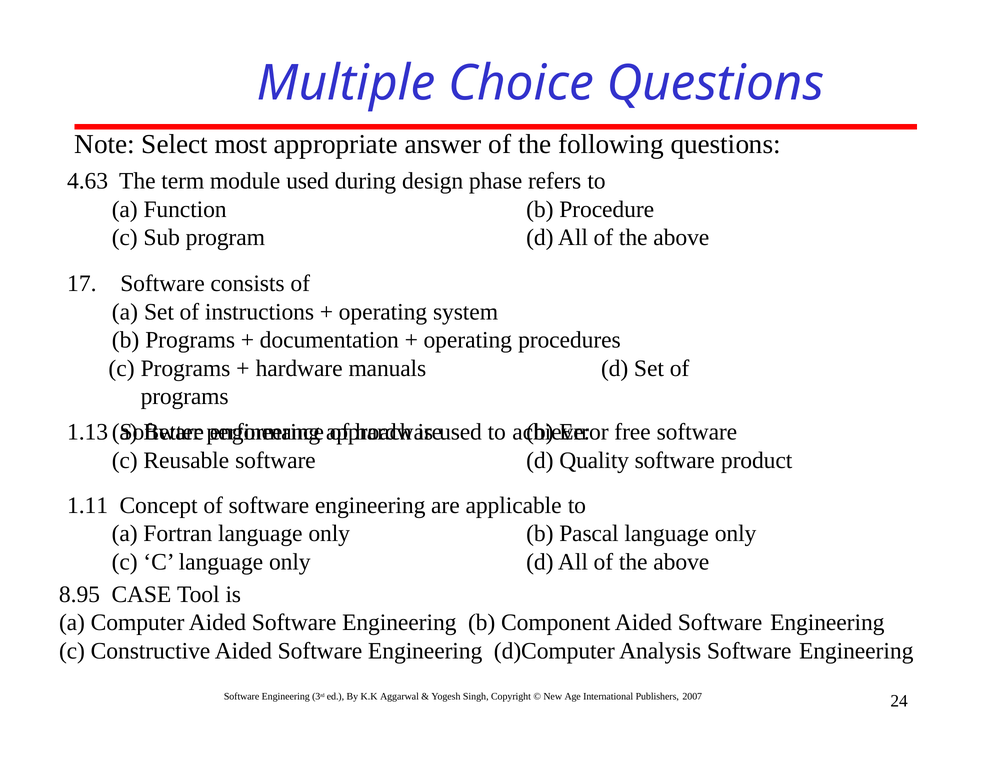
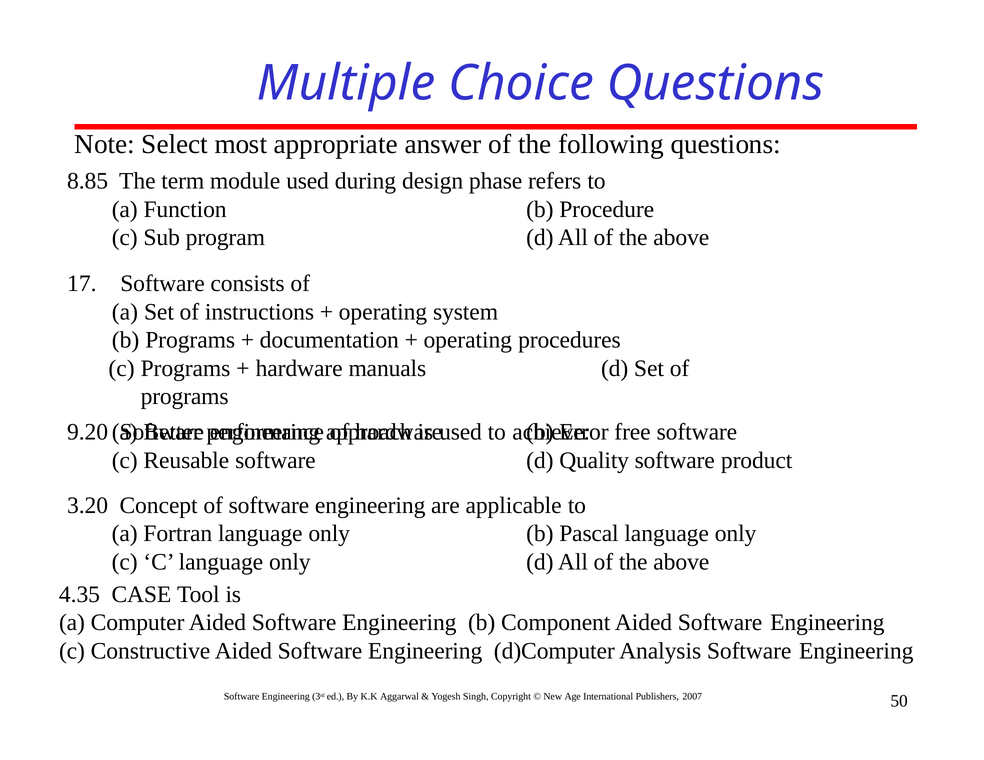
4.63: 4.63 -> 8.85
1.13: 1.13 -> 9.20
1.11: 1.11 -> 3.20
8.95: 8.95 -> 4.35
24: 24 -> 50
